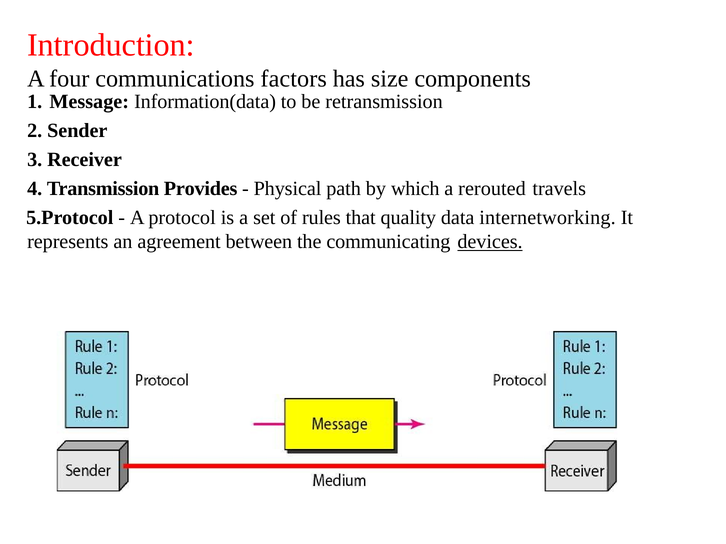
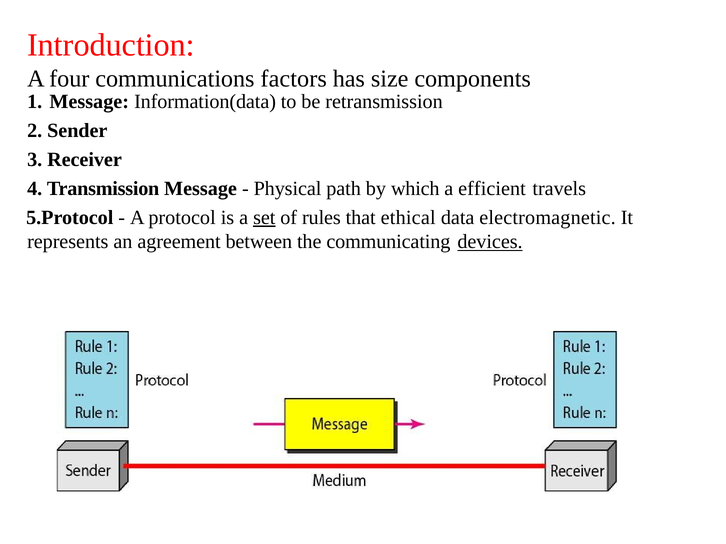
Provides at (201, 189): Provides -> Message
rerouted: rerouted -> efficient
set underline: none -> present
quality: quality -> ethical
internetworking: internetworking -> electromagnetic
